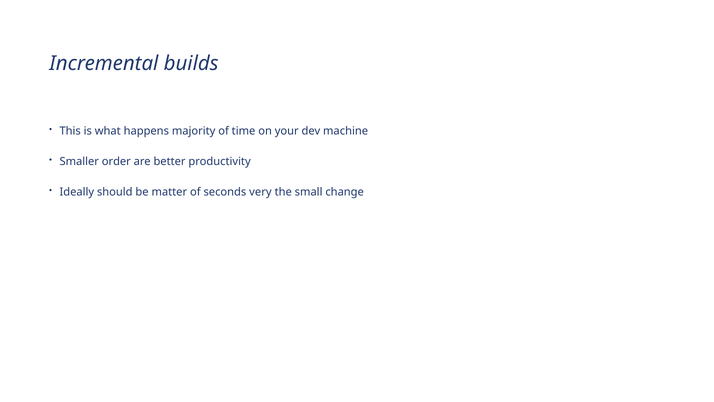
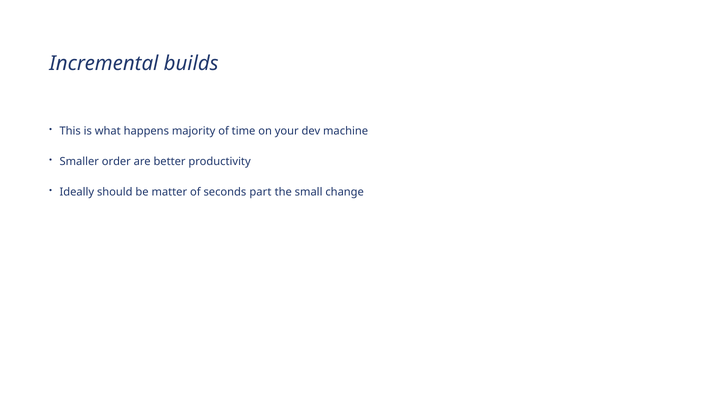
very: very -> part
